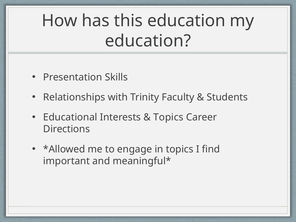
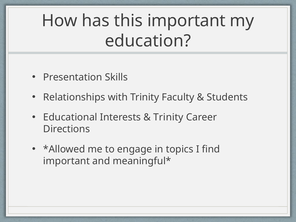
this education: education -> important
Topics at (168, 117): Topics -> Trinity
